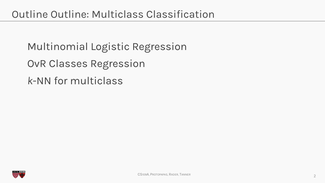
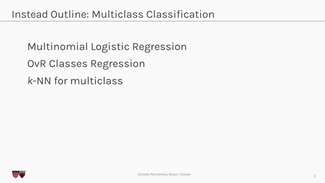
Outline at (30, 14): Outline -> Instead
